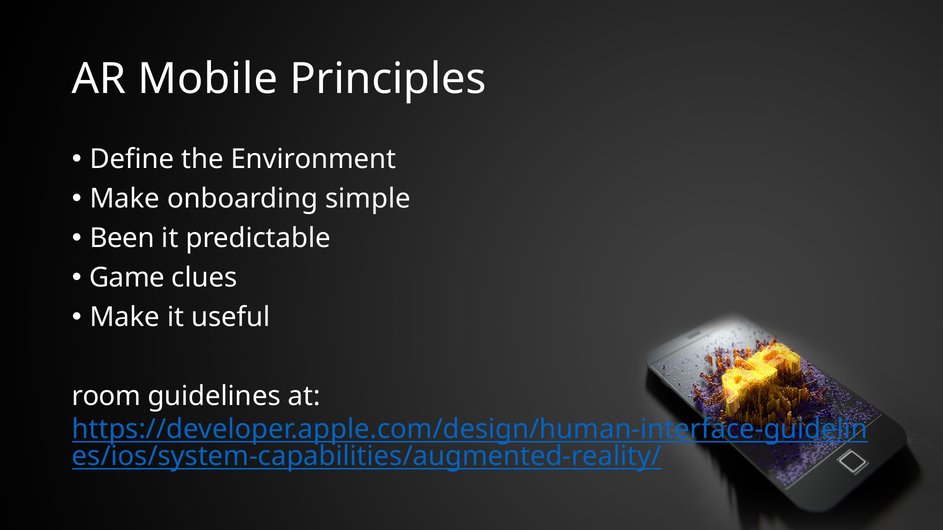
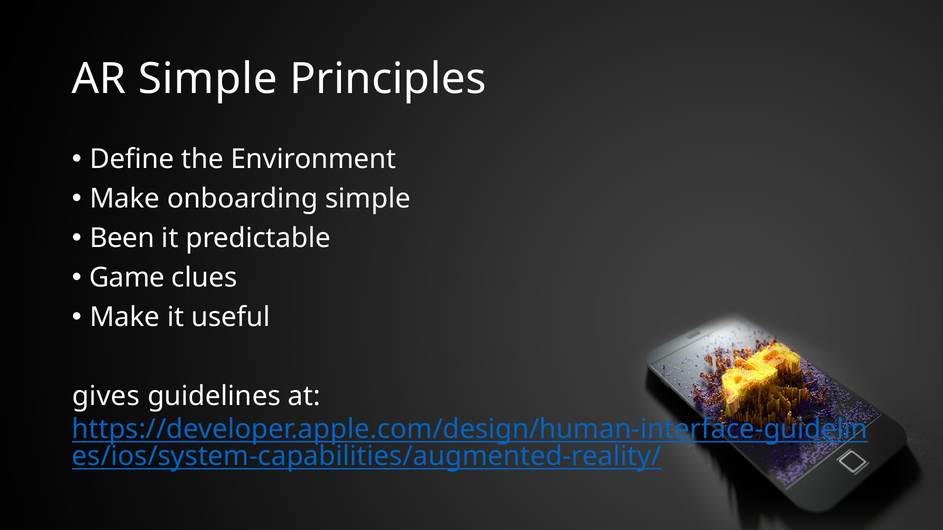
AR Mobile: Mobile -> Simple
room: room -> gives
